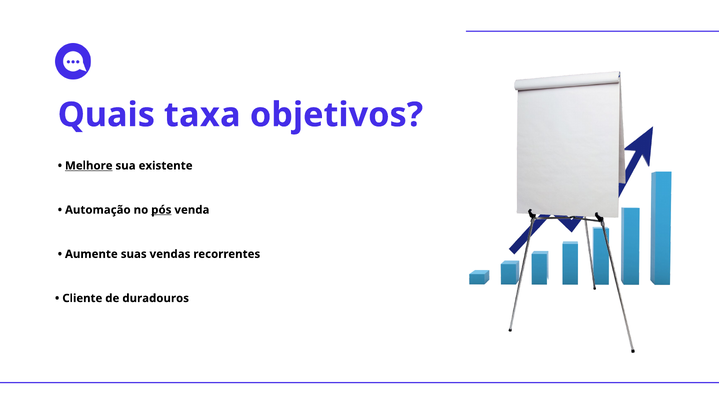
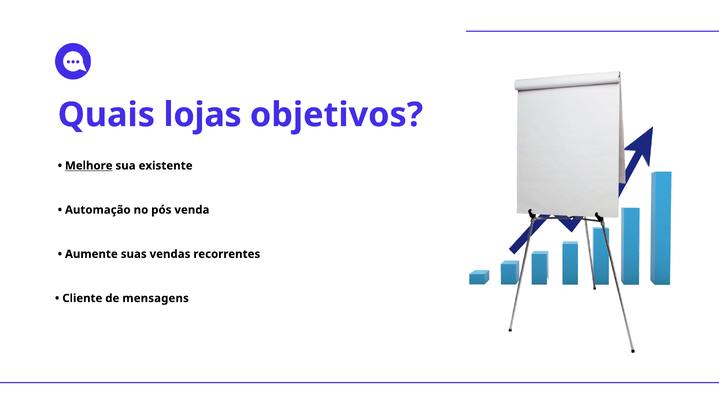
taxa: taxa -> lojas
pós underline: present -> none
duradouros: duradouros -> mensagens
